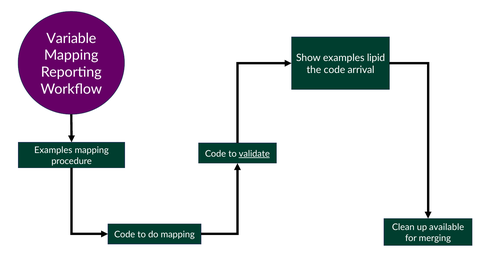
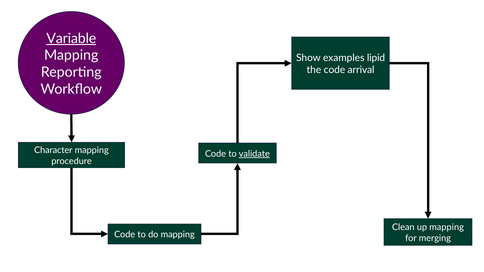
Variable underline: none -> present
Examples at (53, 150): Examples -> Character
up available: available -> mapping
